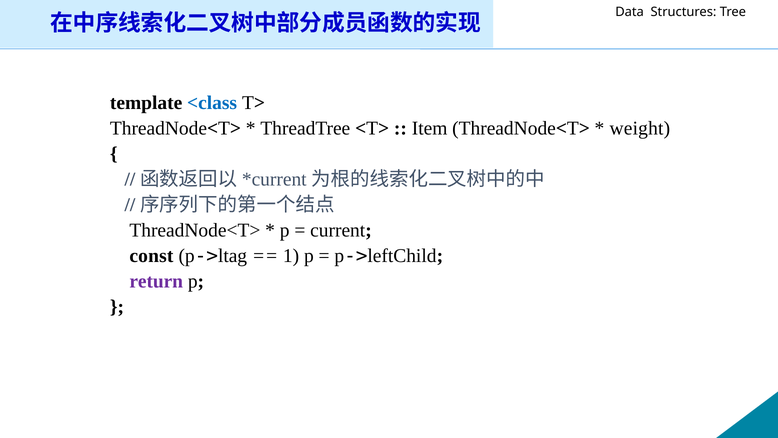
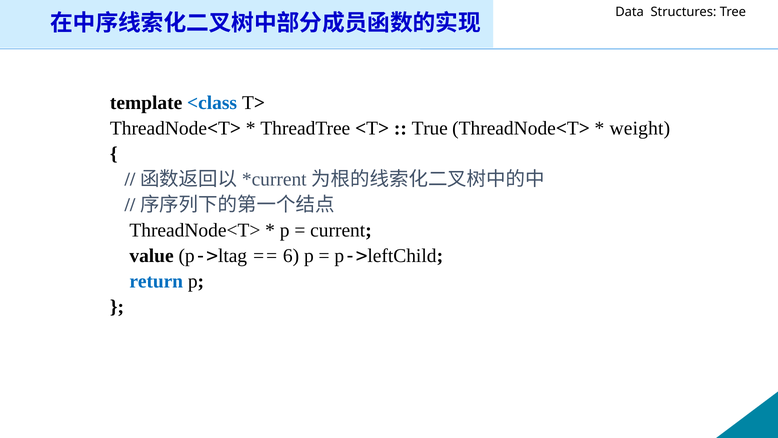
Item: Item -> True
const: const -> value
1: 1 -> 6
return colour: purple -> blue
